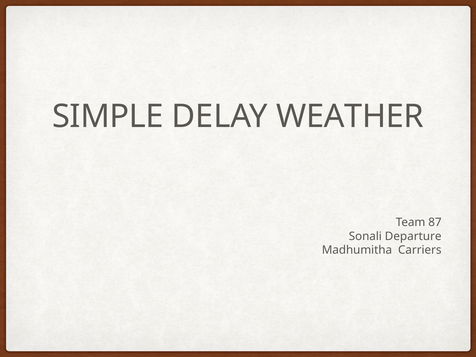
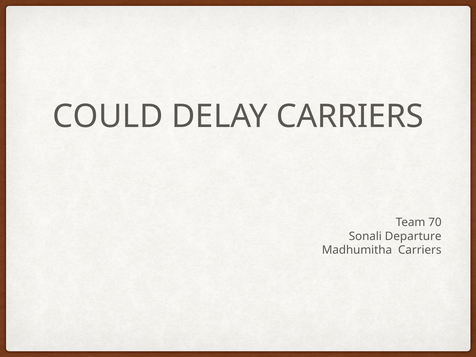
SIMPLE: SIMPLE -> COULD
DELAY WEATHER: WEATHER -> CARRIERS
87: 87 -> 70
